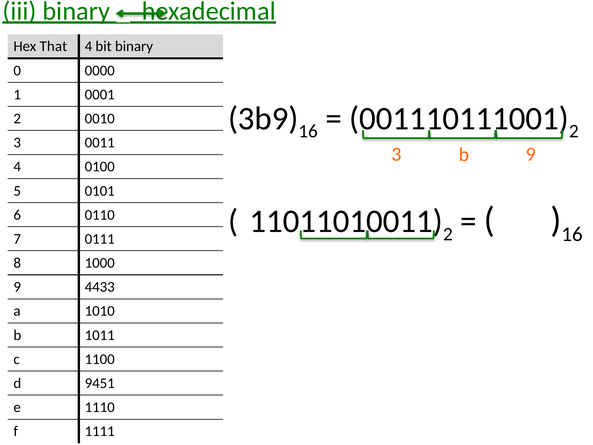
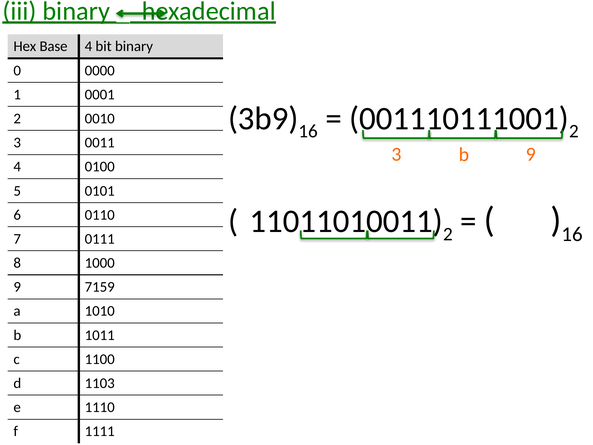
That: That -> Base
4433: 4433 -> 7159
9451: 9451 -> 1103
